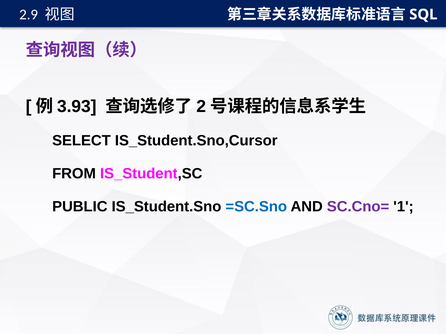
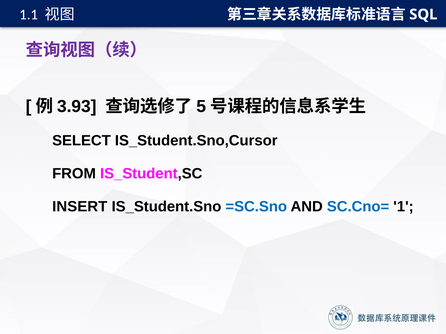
2.9: 2.9 -> 1.1
2: 2 -> 5
PUBLIC: PUBLIC -> INSERT
SC.Cno= colour: purple -> blue
